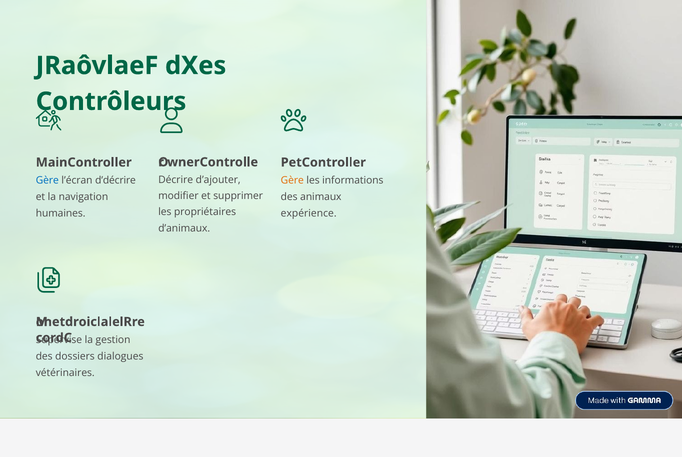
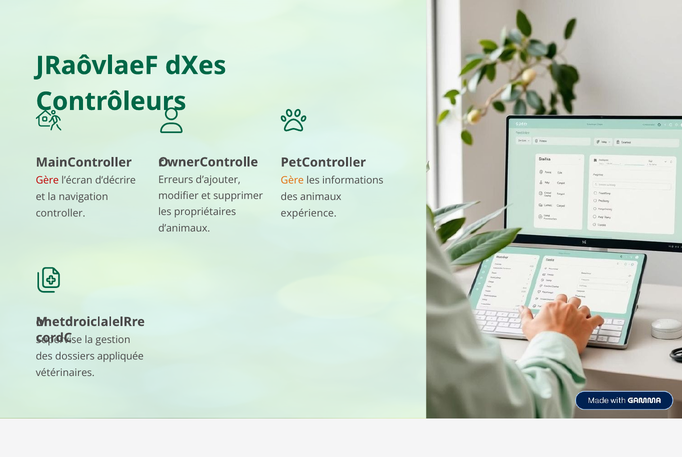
Décrire: Décrire -> Erreurs
Gère at (47, 180) colour: blue -> red
humaines: humaines -> controller
dialogues: dialogues -> appliquée
